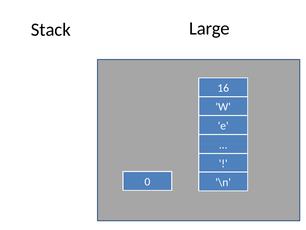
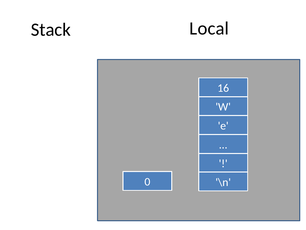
Large: Large -> Local
